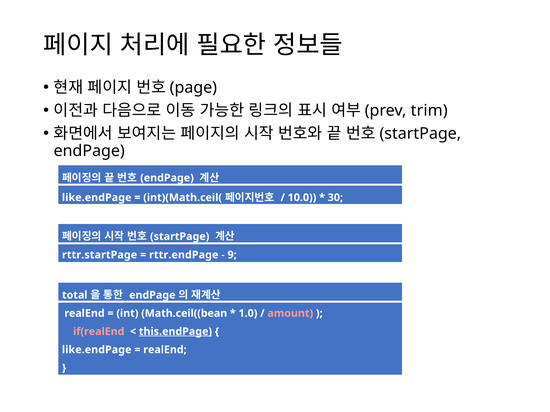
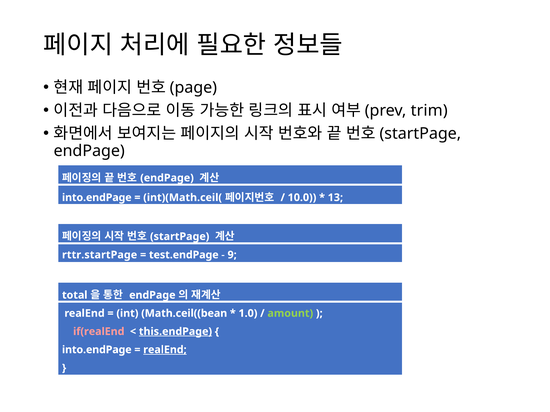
like.endPage at (97, 198): like.endPage -> into.endPage
30: 30 -> 13
rttr.endPage: rttr.endPage -> test.endPage
amount colour: pink -> light green
like.endPage at (97, 350): like.endPage -> into.endPage
realEnd at (165, 350) underline: none -> present
